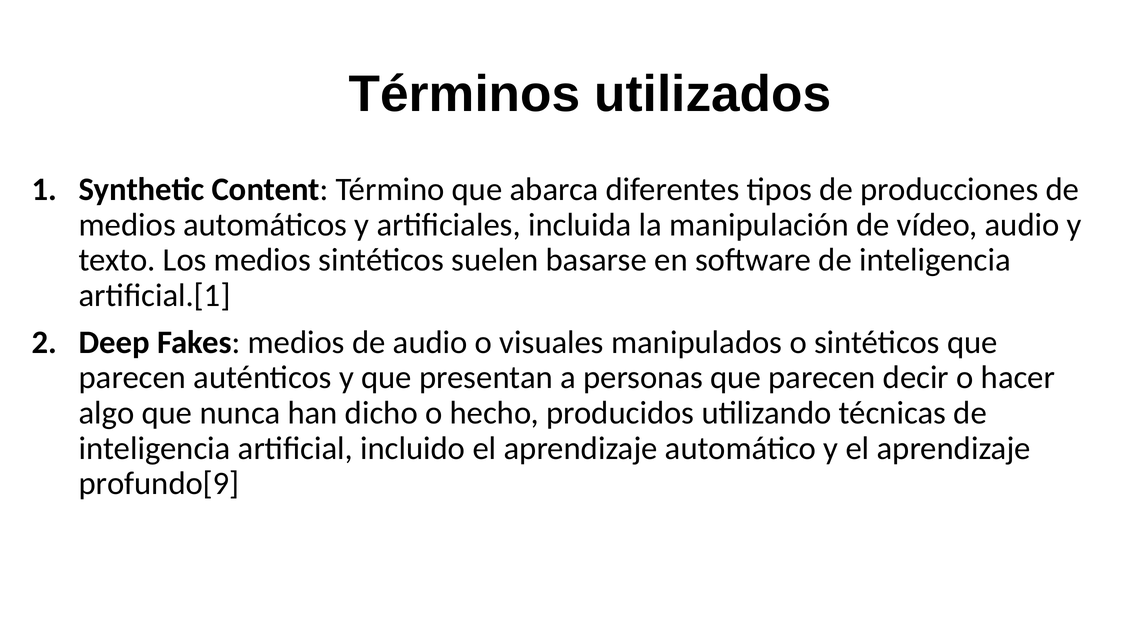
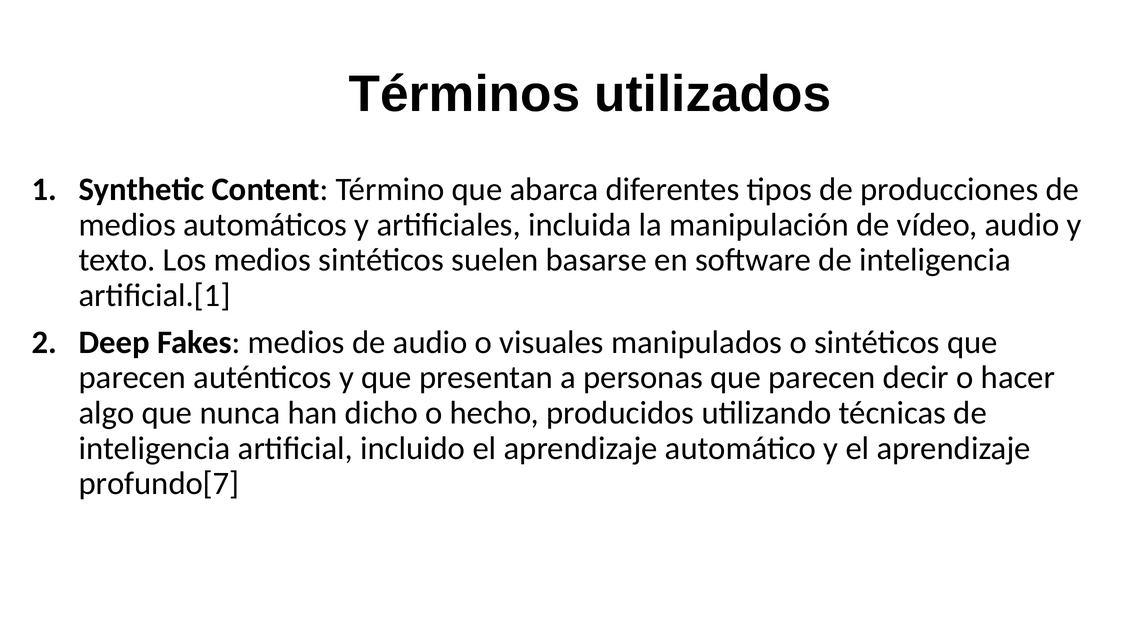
profundo[9: profundo[9 -> profundo[7
